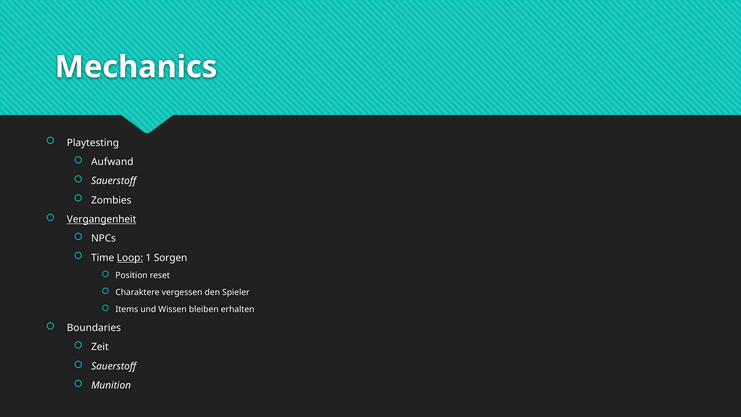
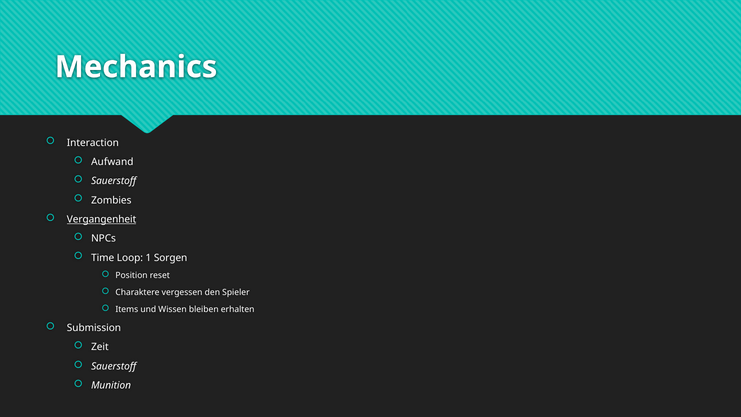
Playtesting: Playtesting -> Interaction
Loop underline: present -> none
Boundaries: Boundaries -> Submission
